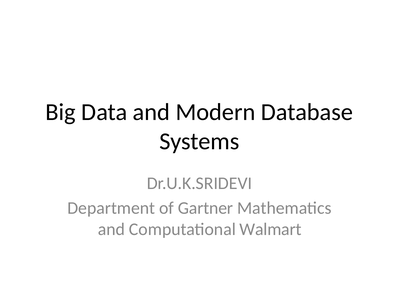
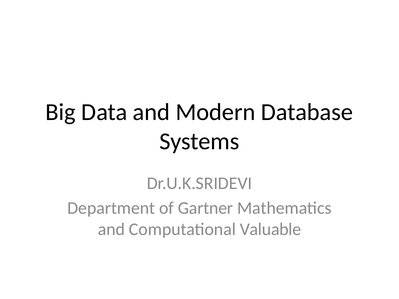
Walmart: Walmart -> Valuable
